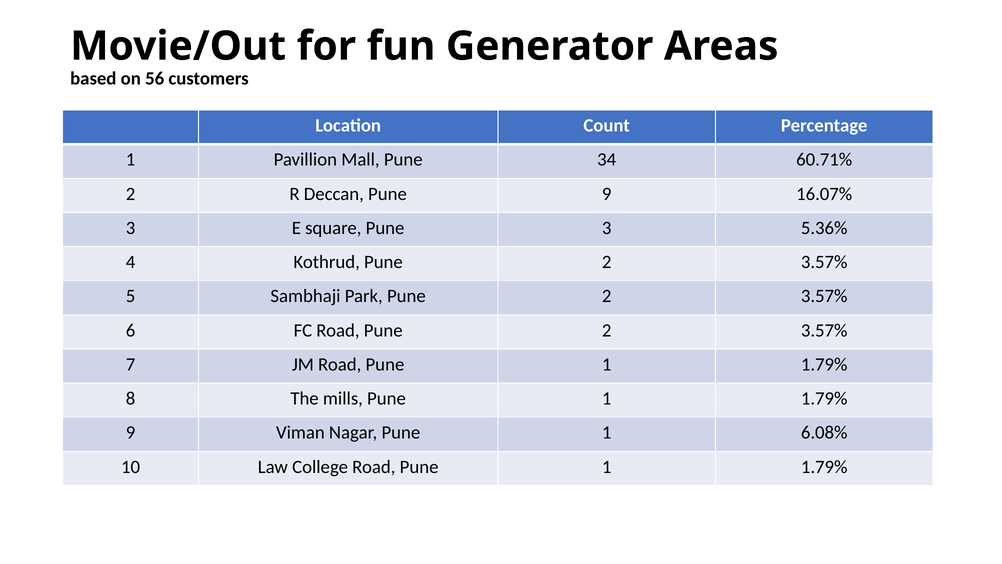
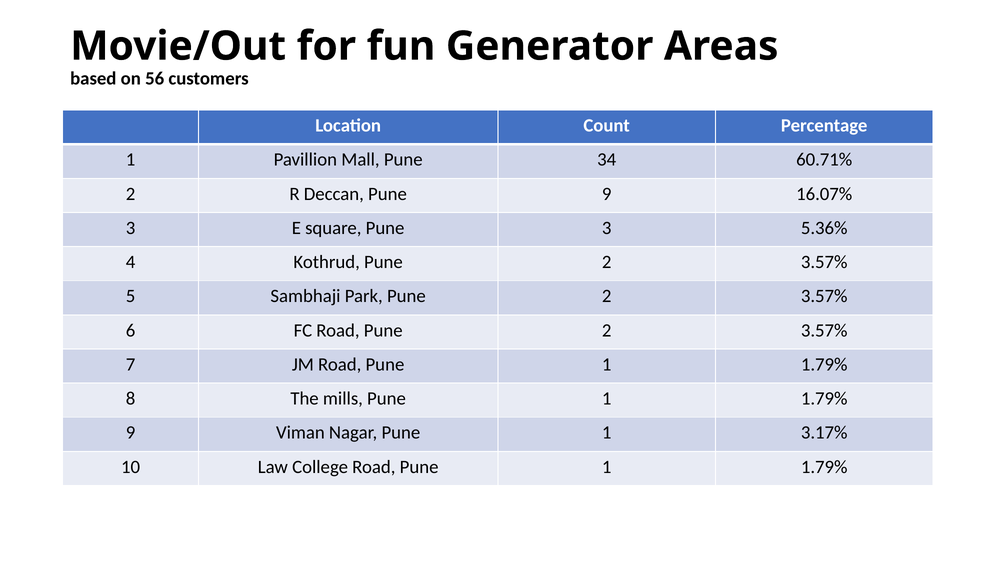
6.08%: 6.08% -> 3.17%
